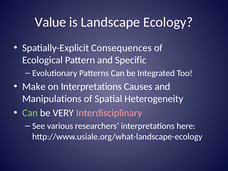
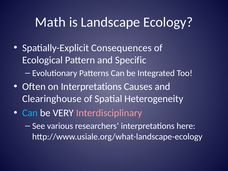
Value: Value -> Math
Make: Make -> Often
Manipulations: Manipulations -> Clearinghouse
Can at (30, 113) colour: light green -> light blue
